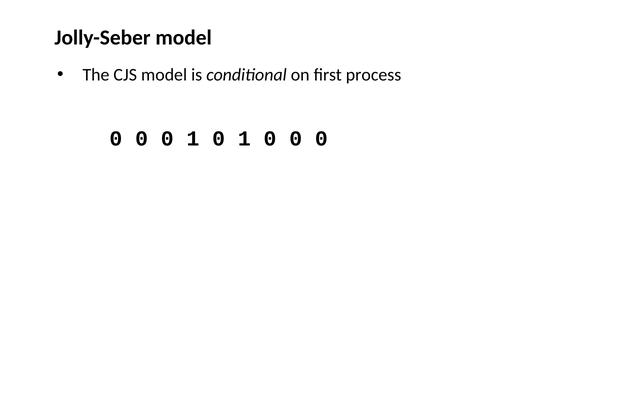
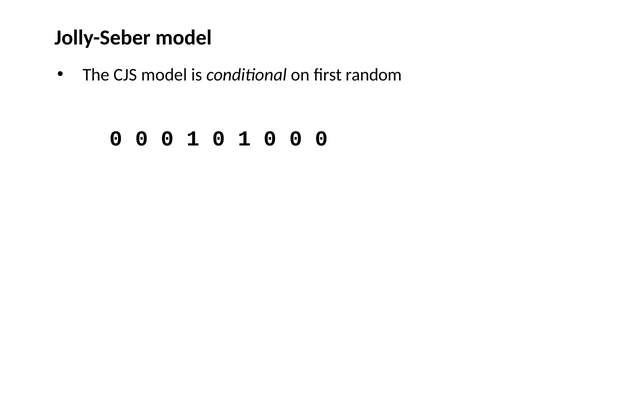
process: process -> random
